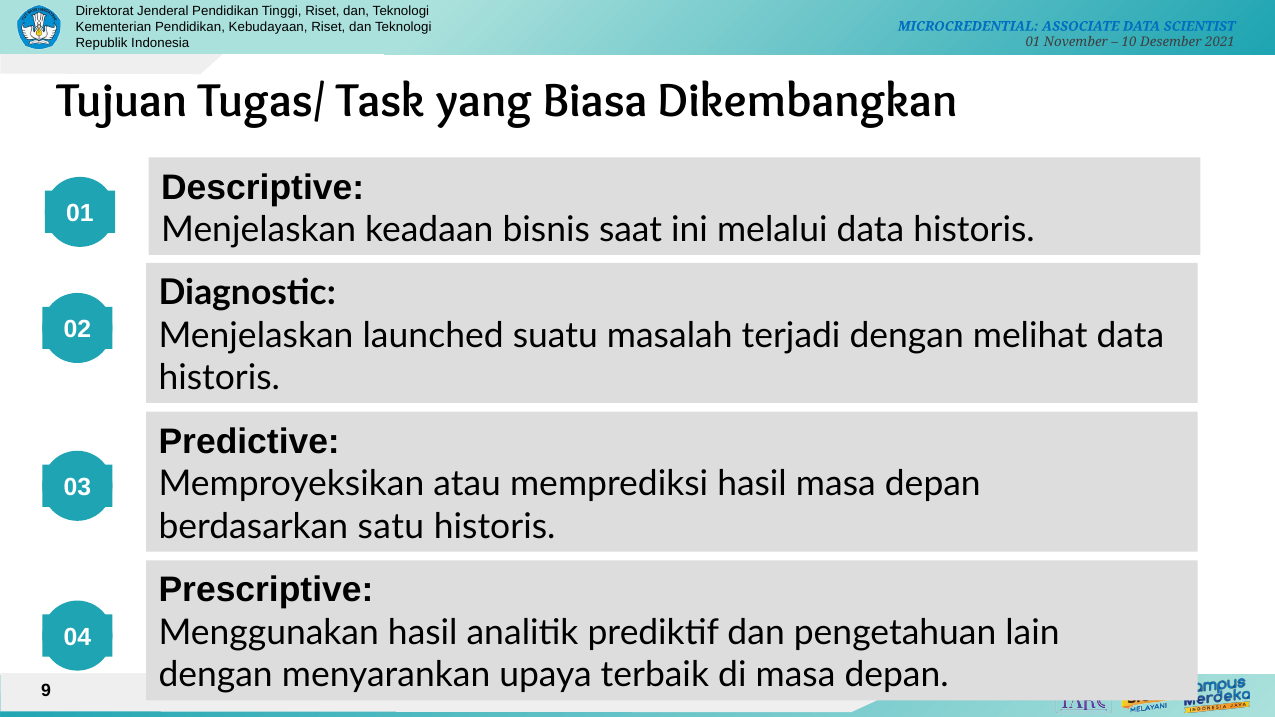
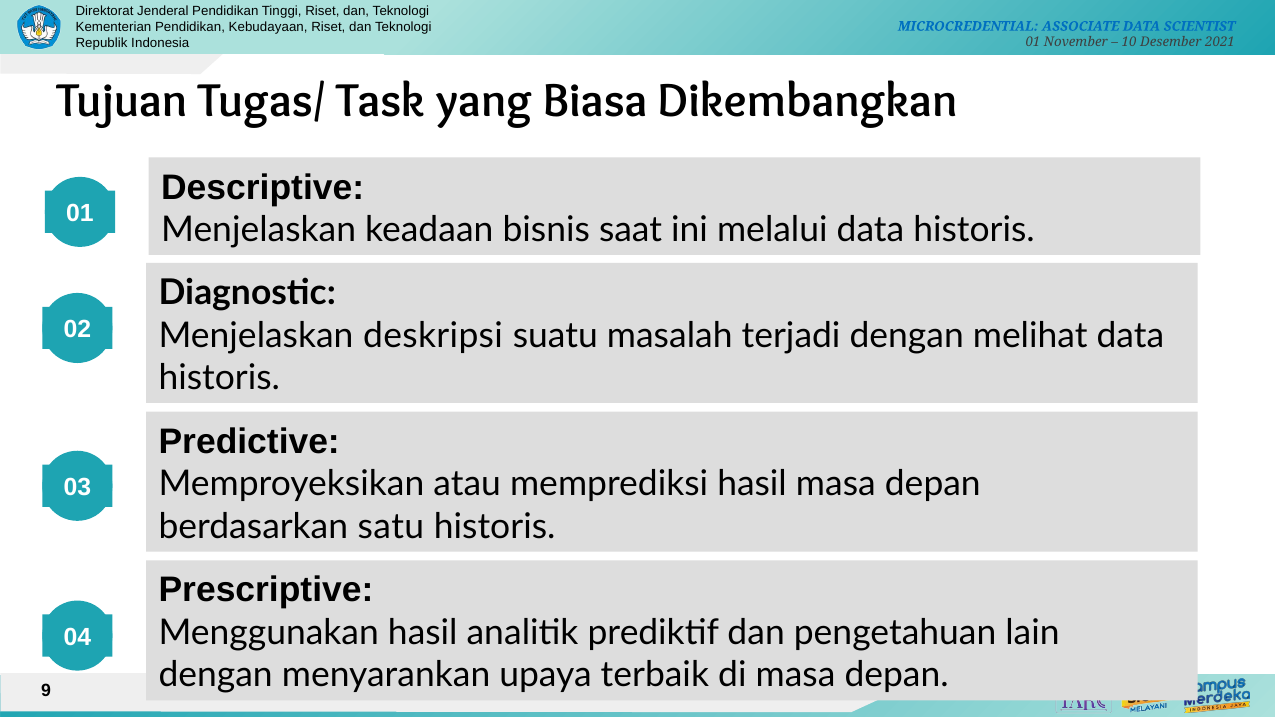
launched: launched -> deskripsi
